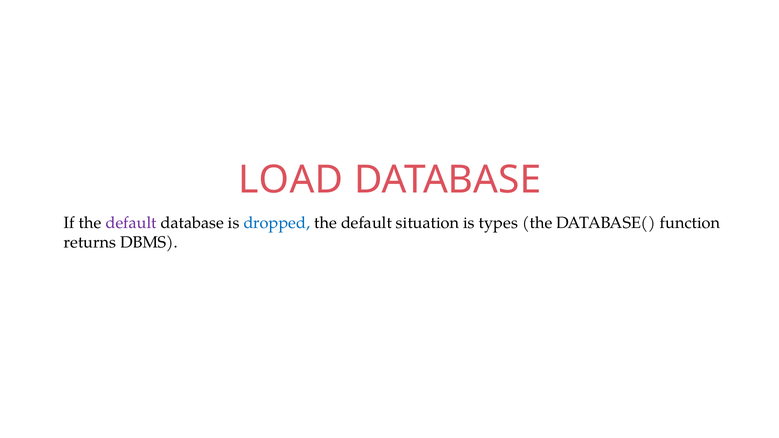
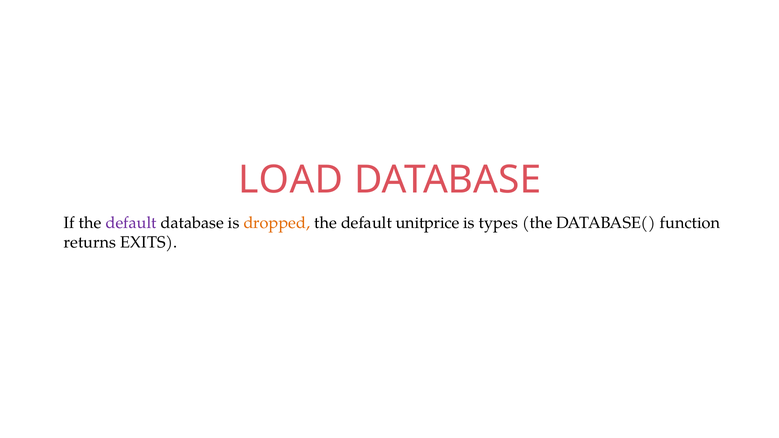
dropped colour: blue -> orange
situation: situation -> unitprice
DBMS: DBMS -> EXITS
